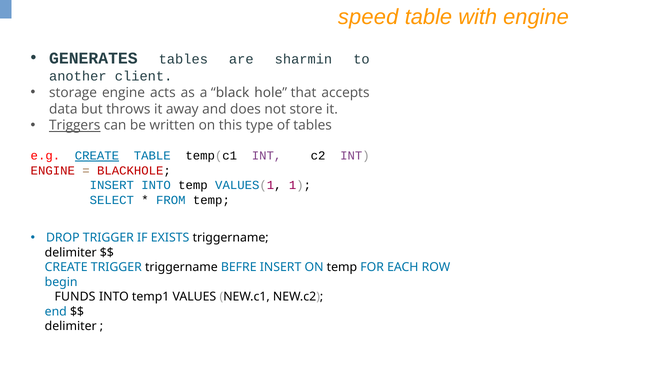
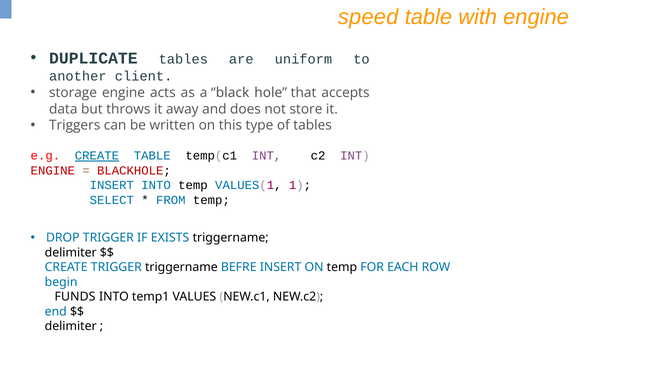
GENERATES: GENERATES -> DUPLICATE
sharmin: sharmin -> uniform
Triggers underline: present -> none
